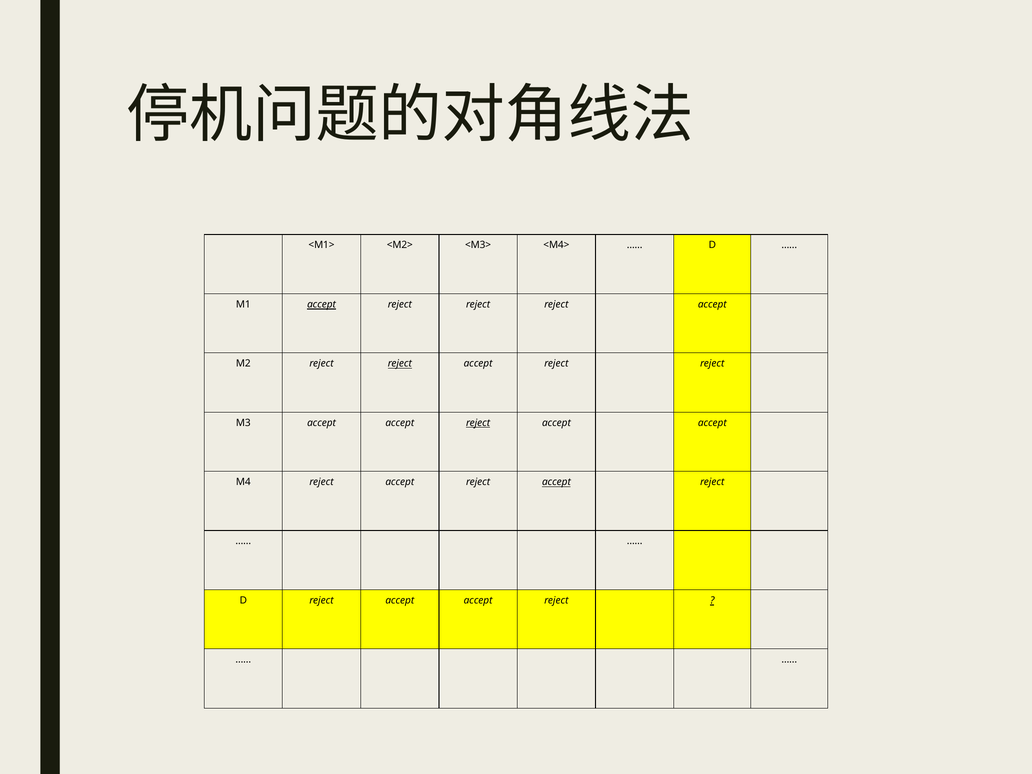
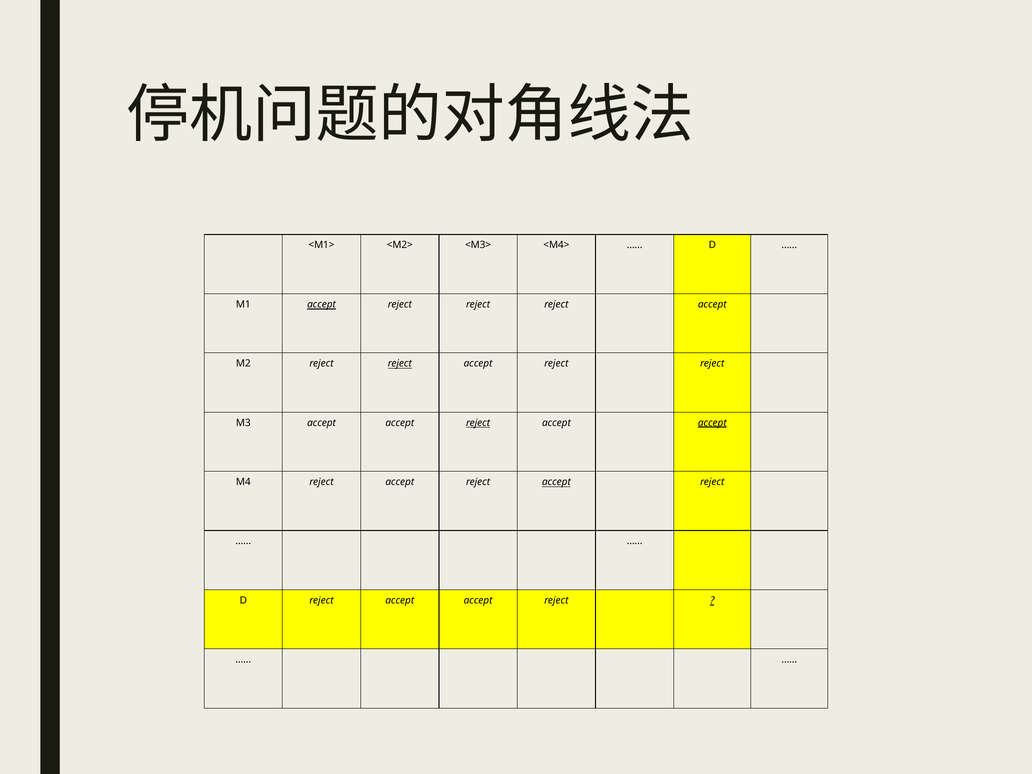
accept at (712, 423) underline: none -> present
